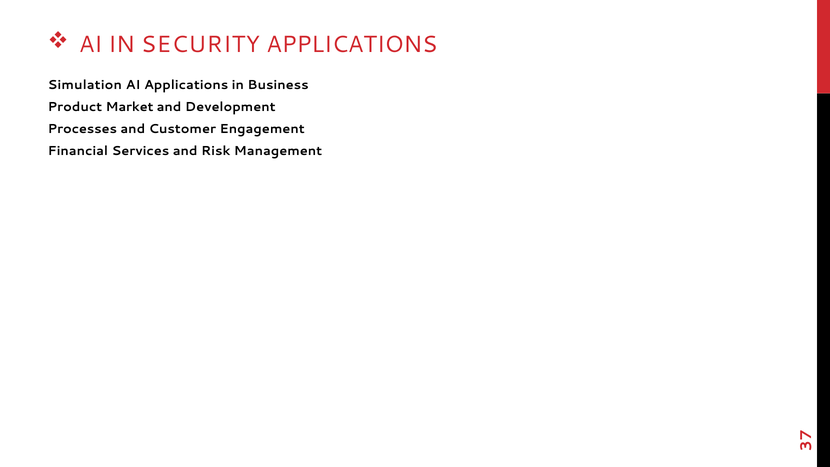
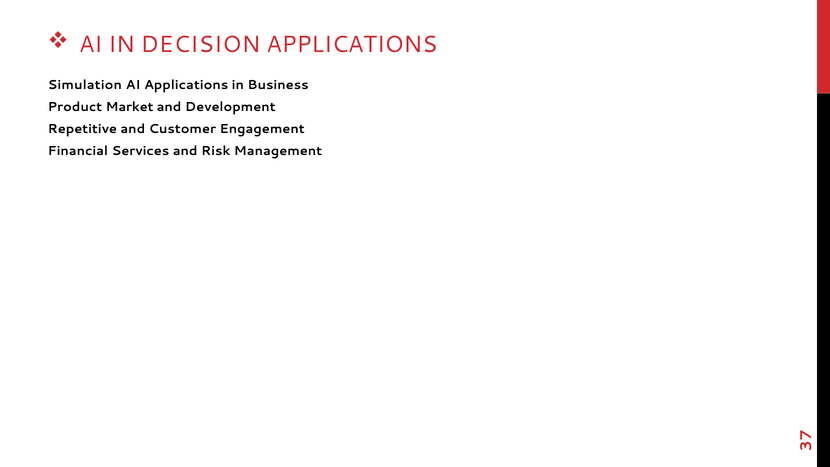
SECURITY: SECURITY -> DECISION
Processes: Processes -> Repetitive
